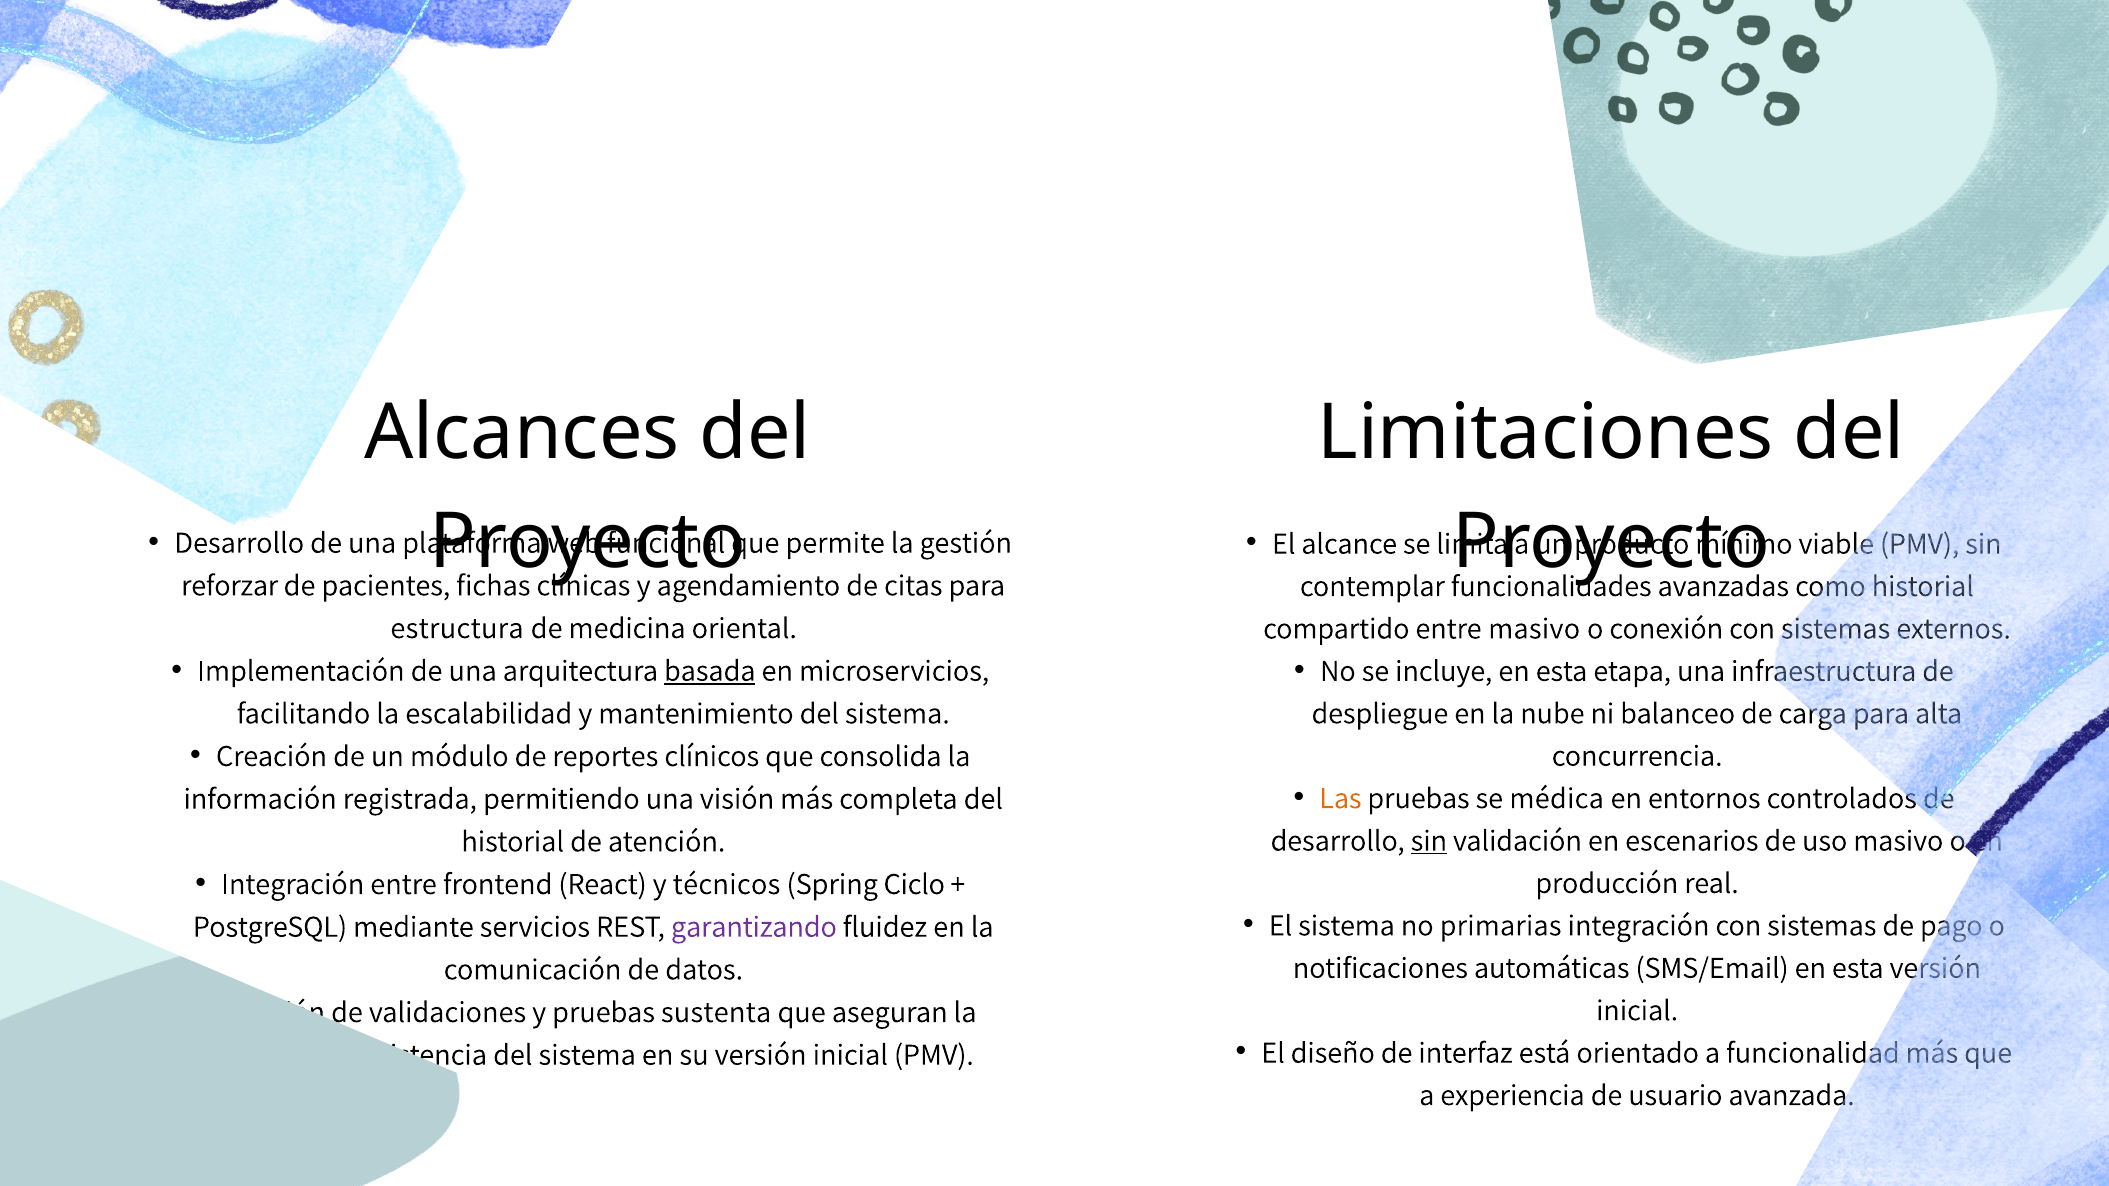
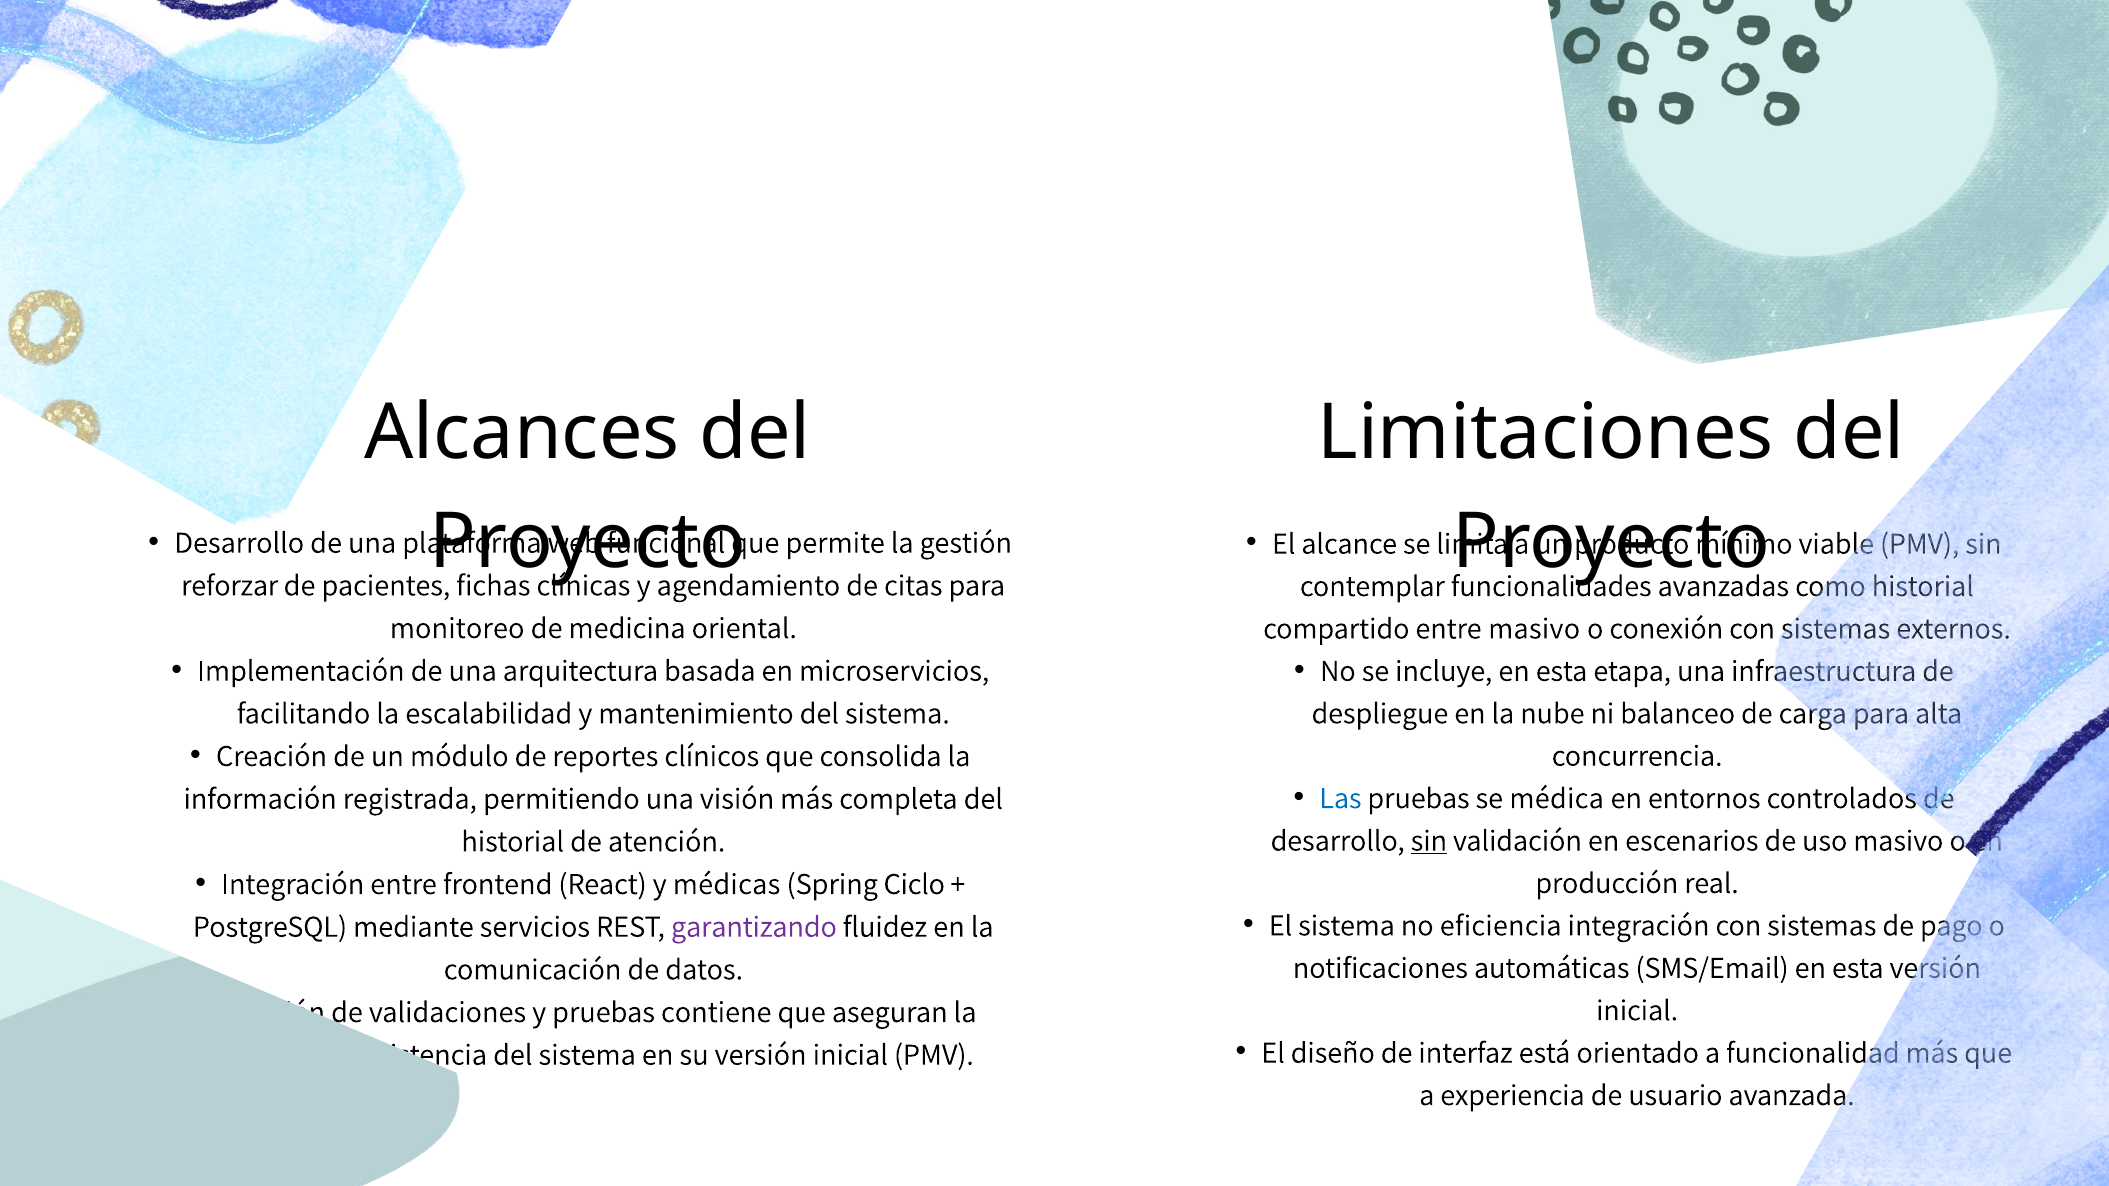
estructura: estructura -> monitoreo
basada underline: present -> none
Las colour: orange -> blue
técnicos: técnicos -> médicas
primarias: primarias -> eficiencia
sustenta: sustenta -> contiene
